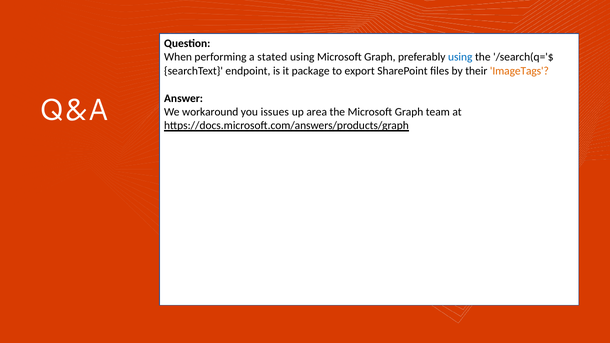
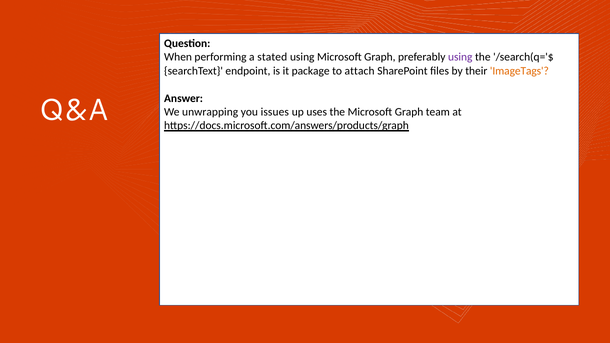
using at (460, 57) colour: blue -> purple
export: export -> attach
workaround: workaround -> unwrapping
area: area -> uses
